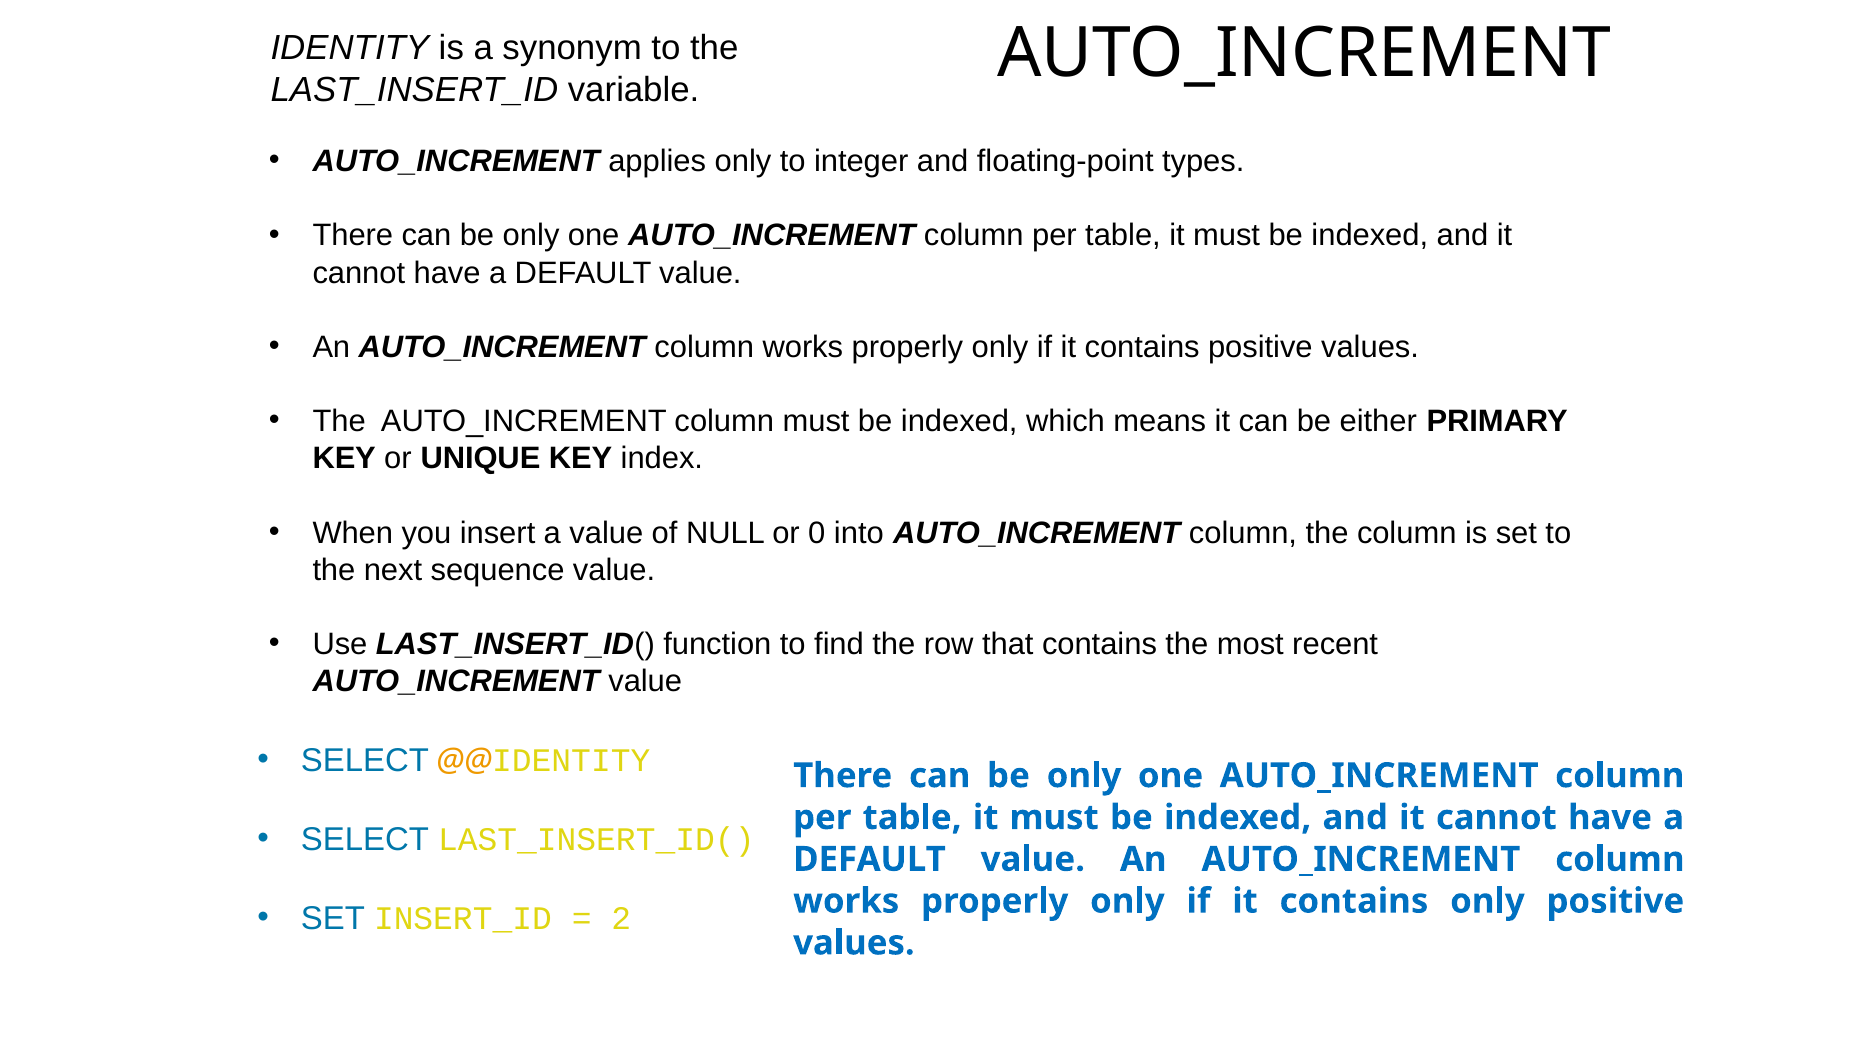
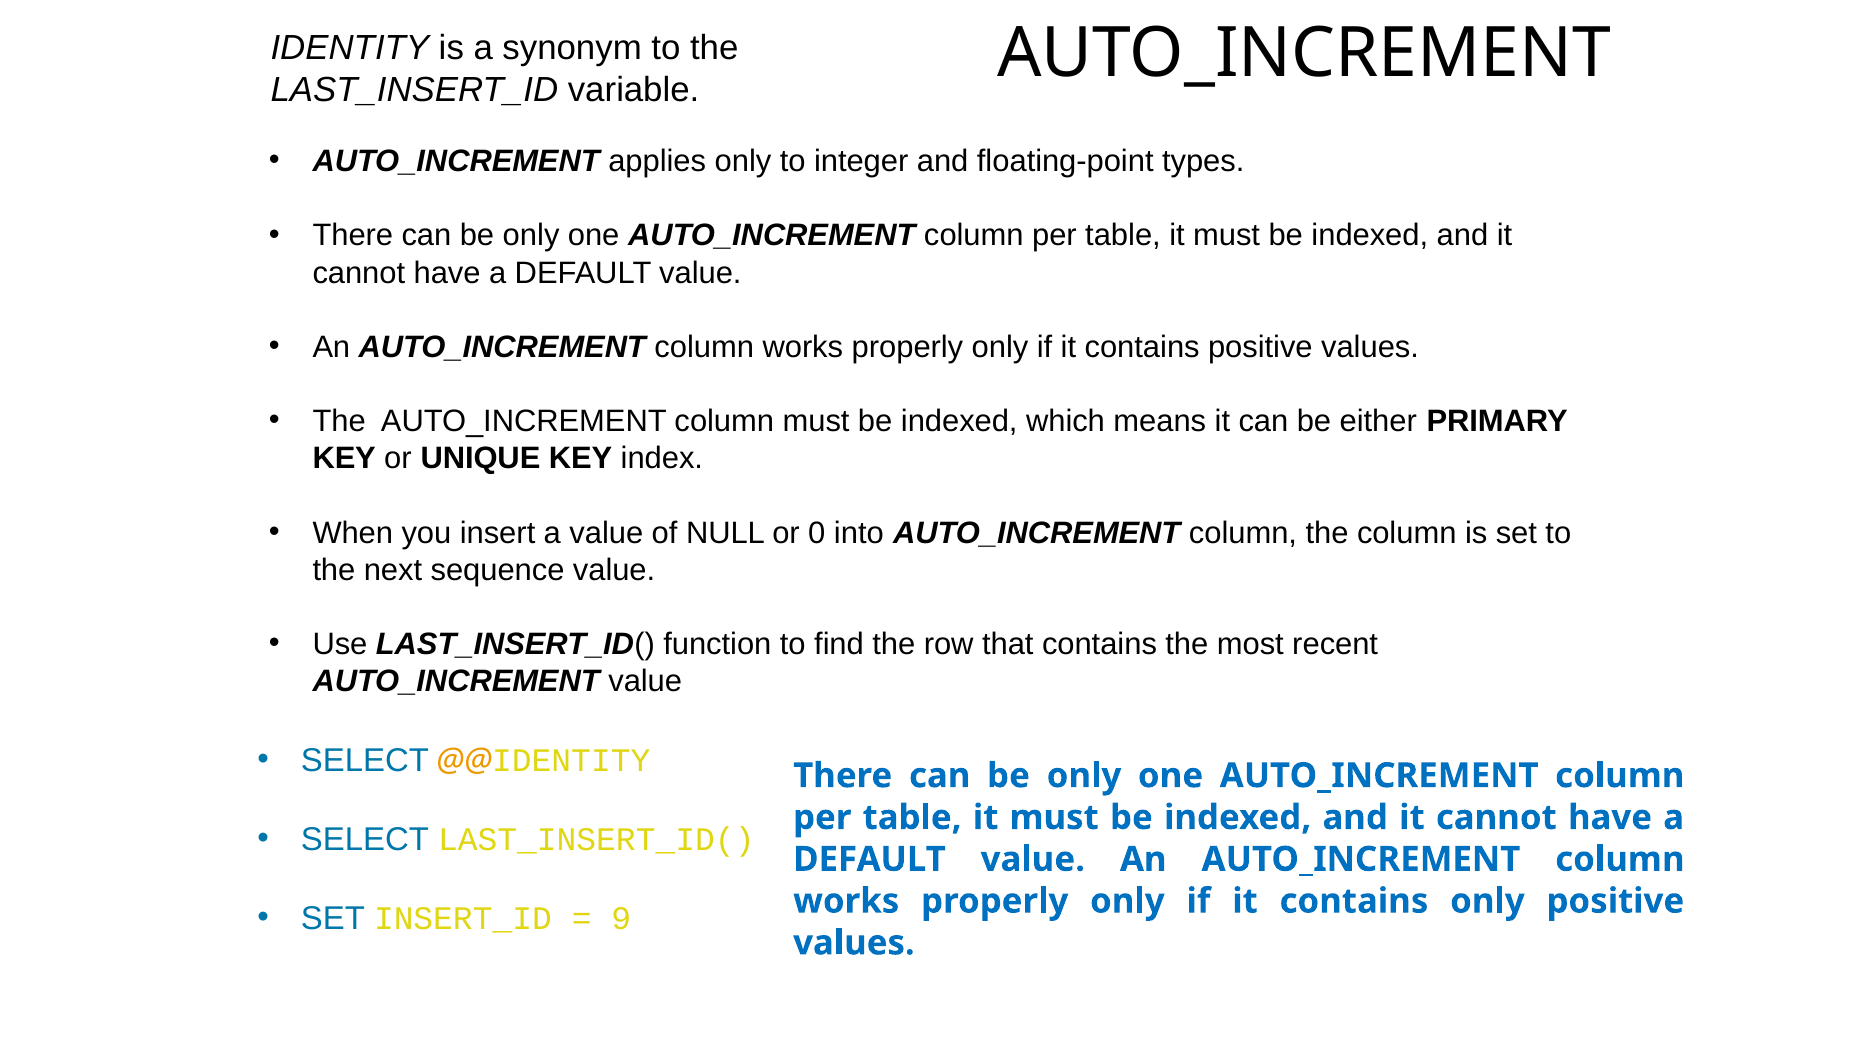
2: 2 -> 9
